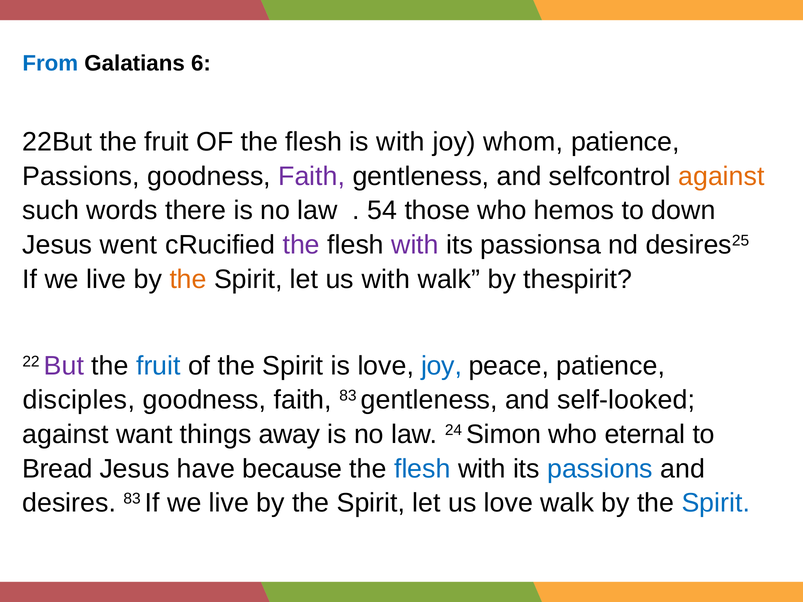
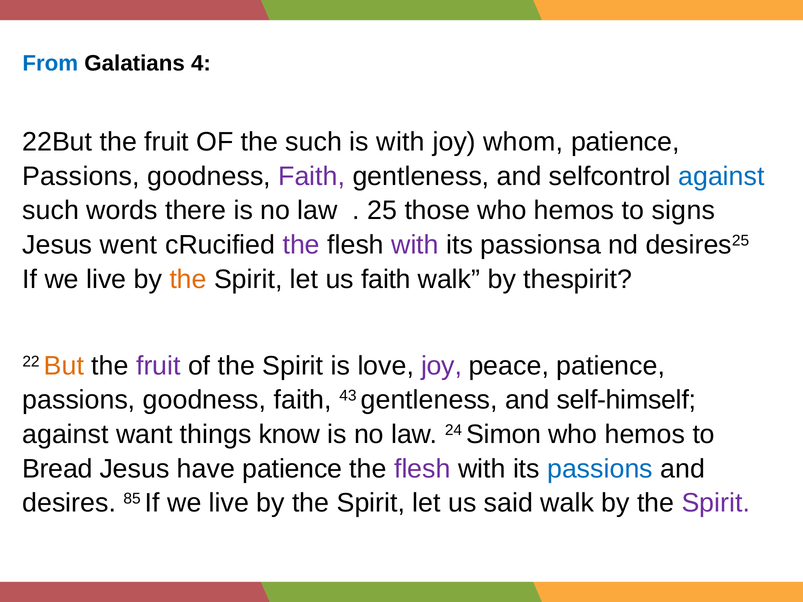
6: 6 -> 4
OF the flesh: flesh -> such
against at (721, 176) colour: orange -> blue
54: 54 -> 25
down: down -> signs
us with: with -> faith
But colour: purple -> orange
fruit at (158, 366) colour: blue -> purple
joy at (442, 366) colour: blue -> purple
disciples at (79, 400): disciples -> passions
faith 83: 83 -> 43
self-looked: self-looked -> self-himself
away: away -> know
eternal at (645, 435): eternal -> hemos
have because: because -> patience
flesh at (422, 469) colour: blue -> purple
desires 83: 83 -> 85
us love: love -> said
Spirit at (716, 503) colour: blue -> purple
